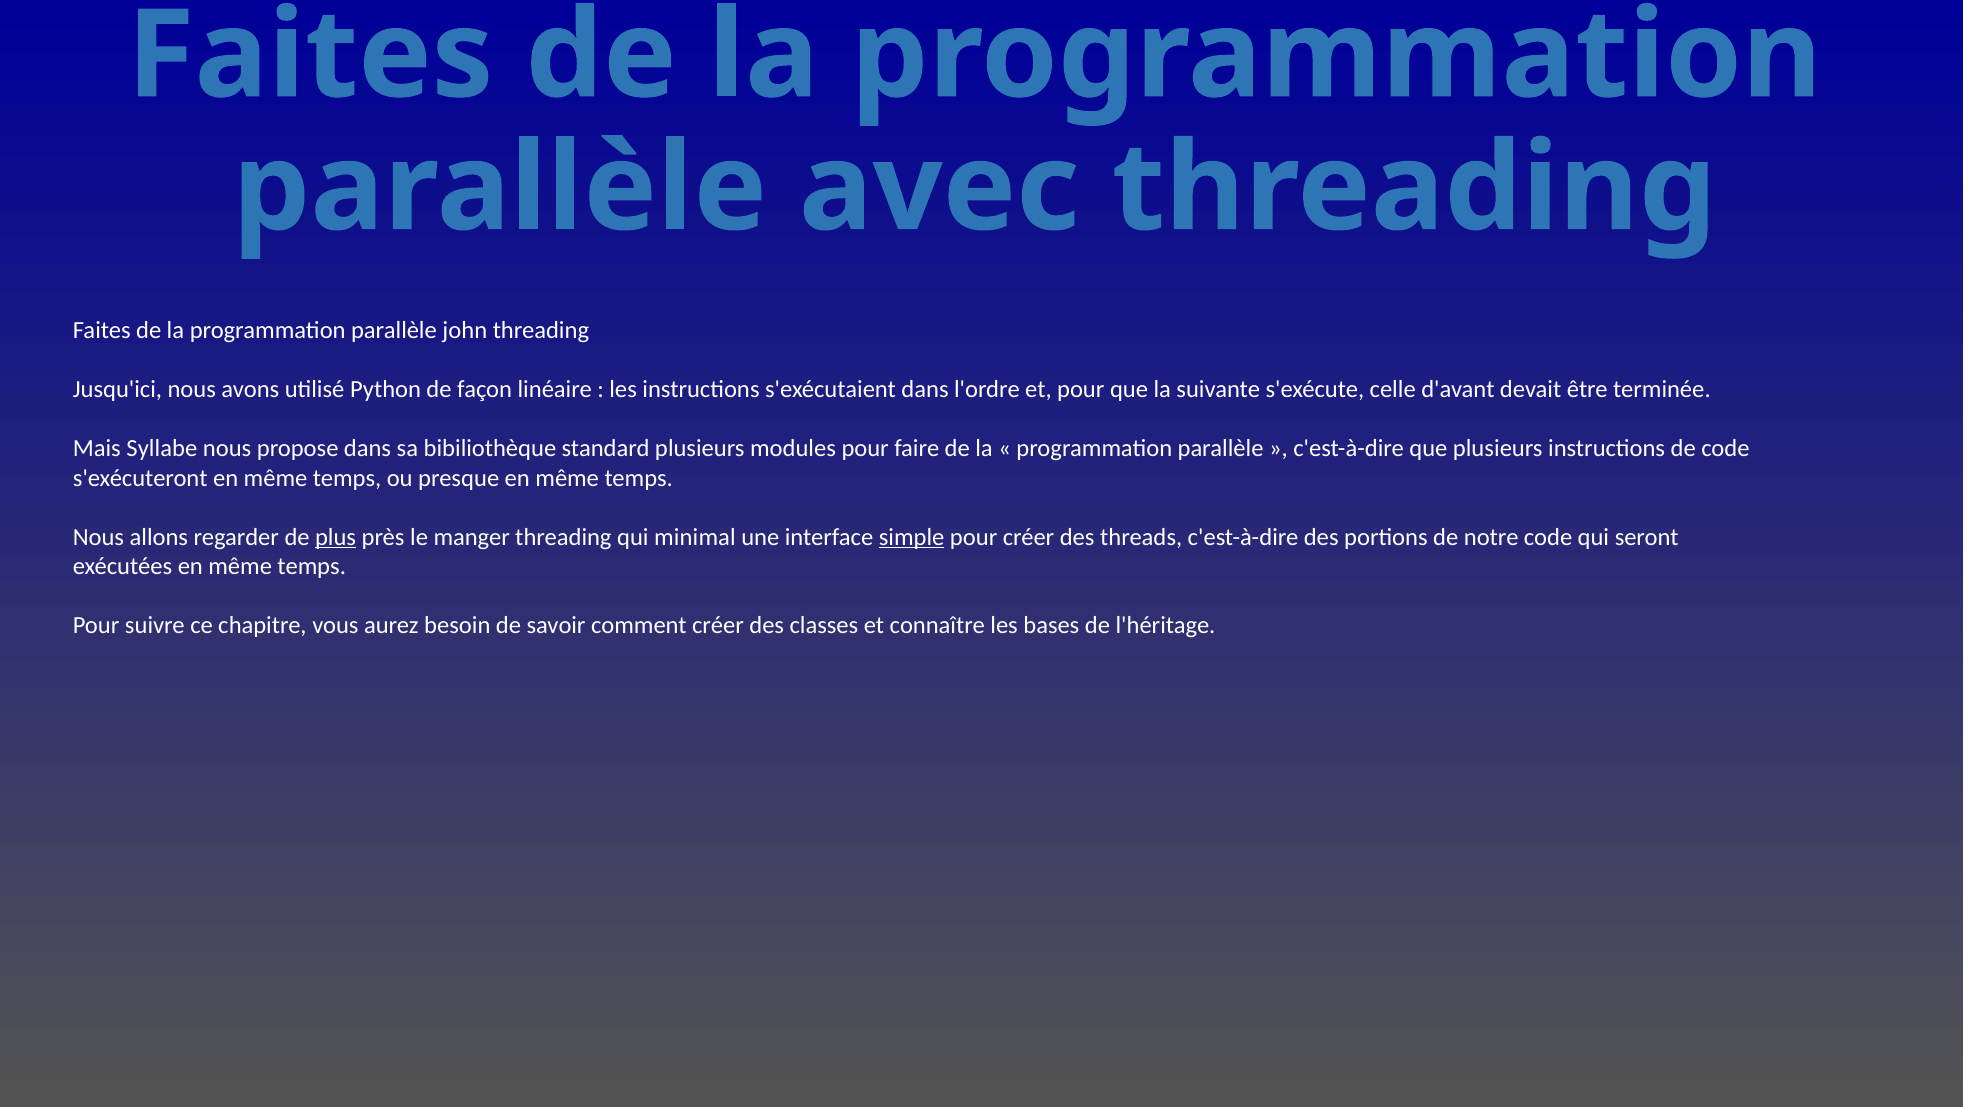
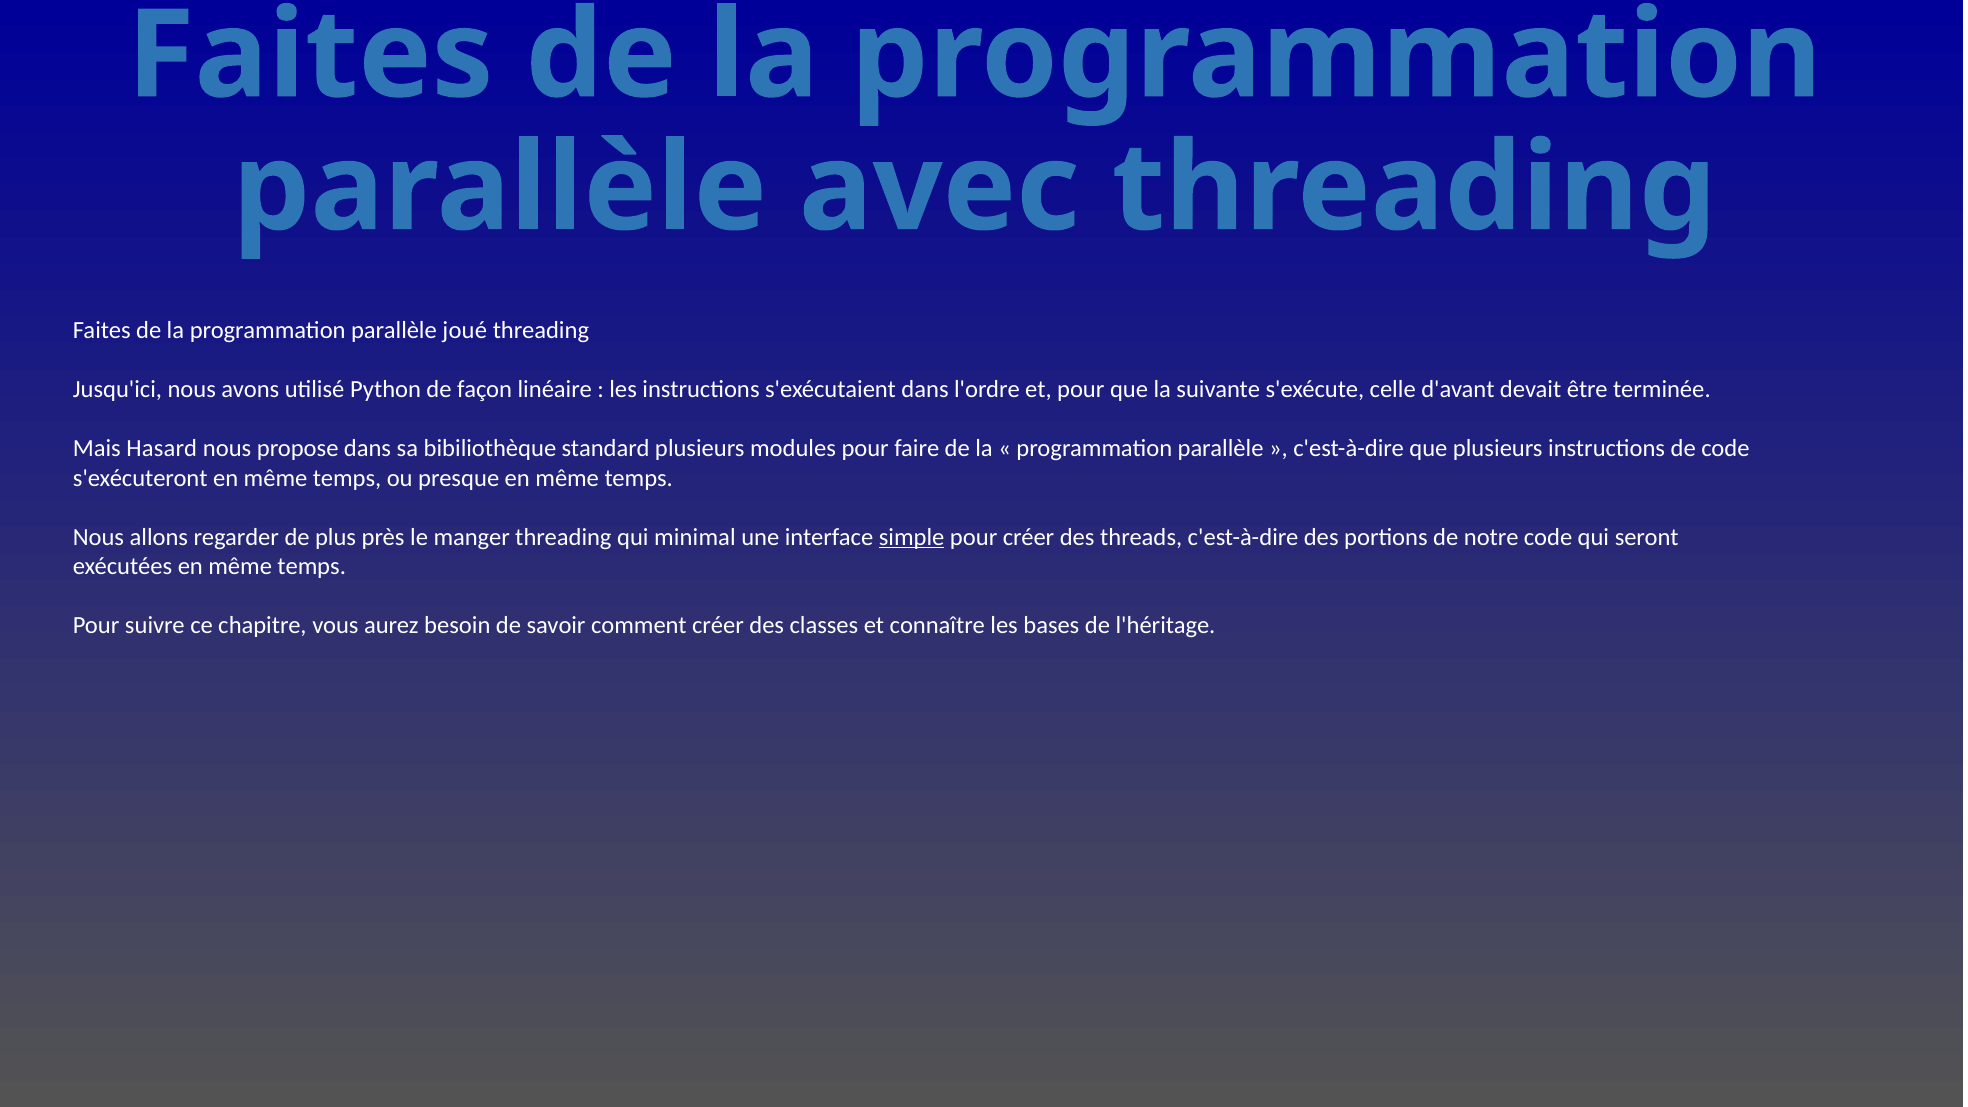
john: john -> joué
Syllabe: Syllabe -> Hasard
plus underline: present -> none
